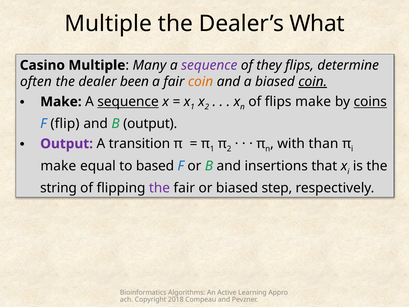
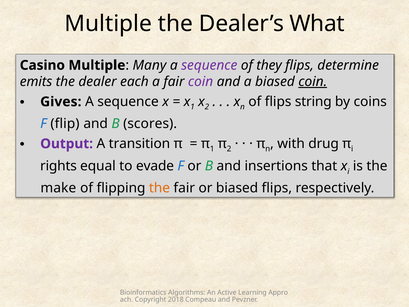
often: often -> emits
been: been -> each
coin at (201, 82) colour: orange -> purple
Make at (61, 102): Make -> Gives
sequence at (128, 102) underline: present -> none
flips make: make -> string
coins underline: present -> none
B output: output -> scores
than: than -> drug
make at (58, 166): make -> rights
based: based -> evade
string: string -> make
the at (159, 188) colour: purple -> orange
biased step: step -> flips
